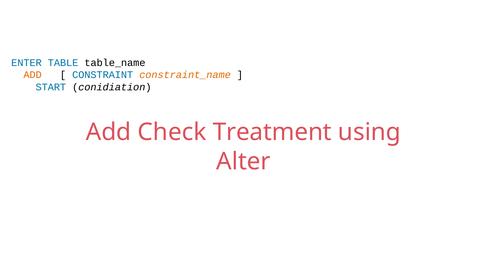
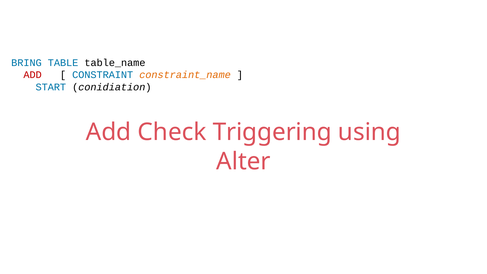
ENTER: ENTER -> BRING
ADD at (33, 75) colour: orange -> red
Treatment: Treatment -> Triggering
